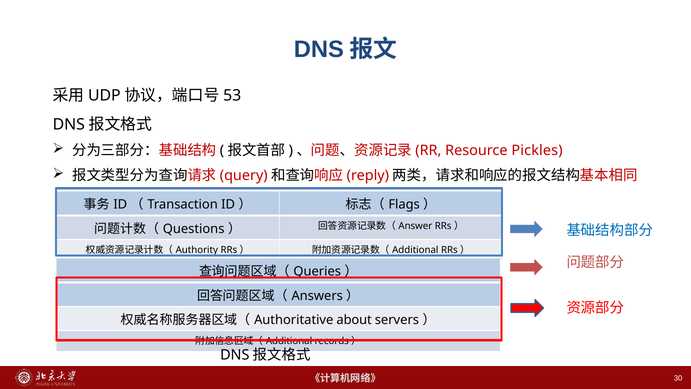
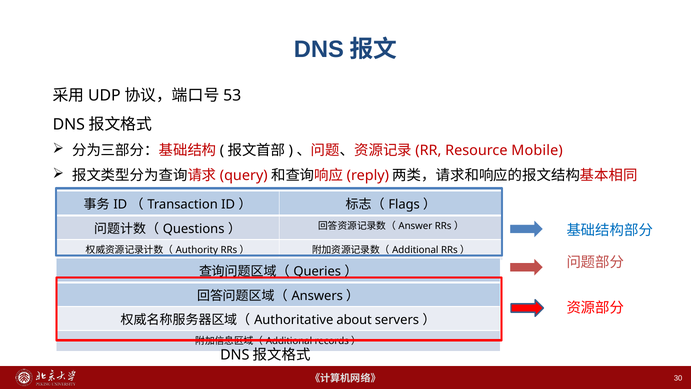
Pickles: Pickles -> Mobile
